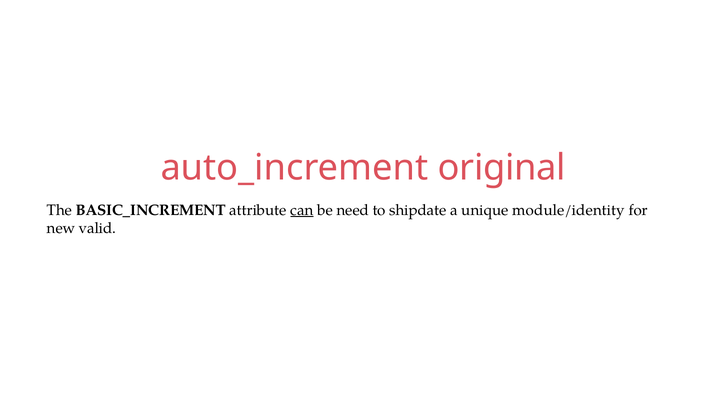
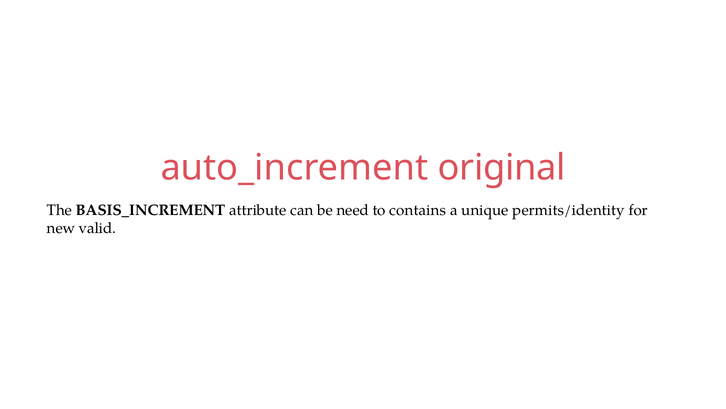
BASIC_INCREMENT: BASIC_INCREMENT -> BASIS_INCREMENT
can underline: present -> none
shipdate: shipdate -> contains
module/identity: module/identity -> permits/identity
